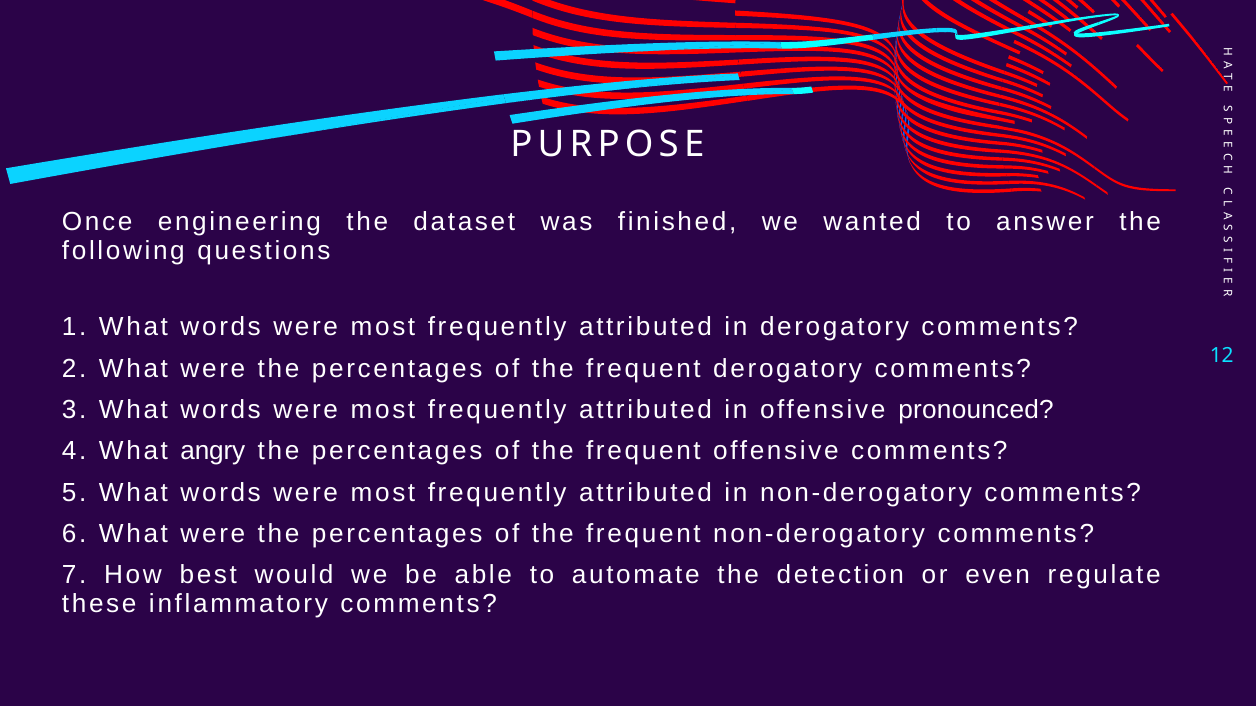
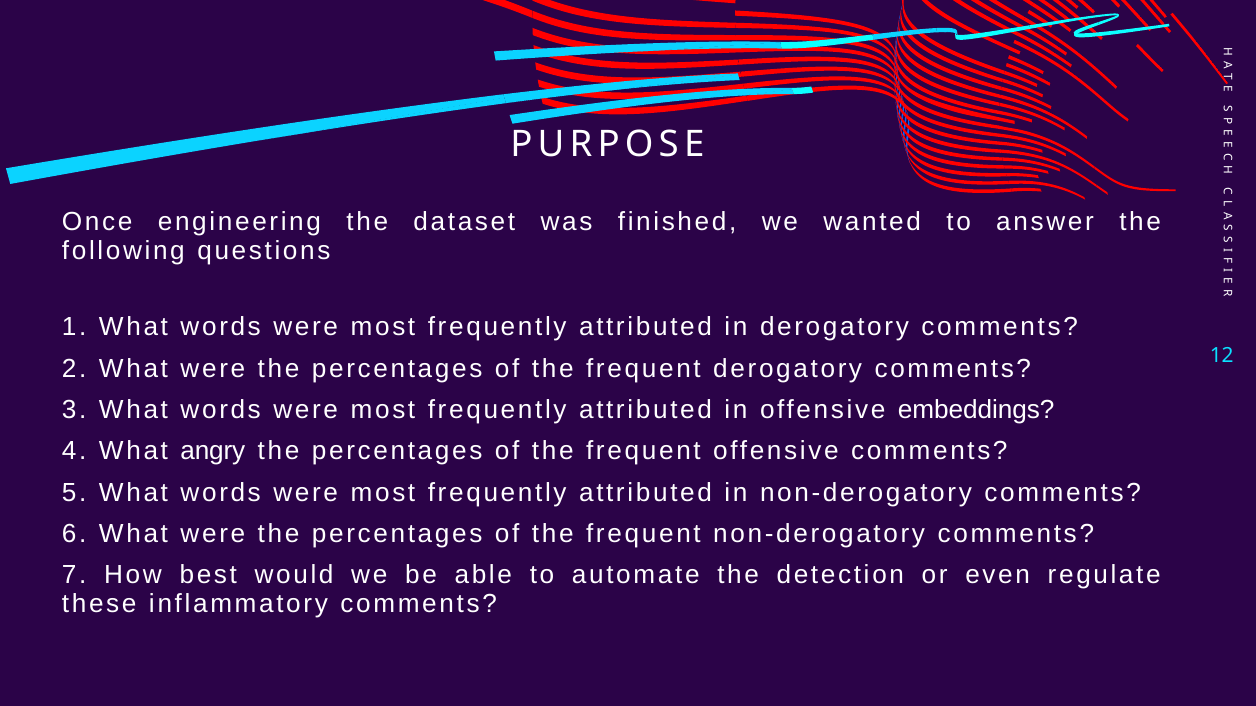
pronounced: pronounced -> embeddings
